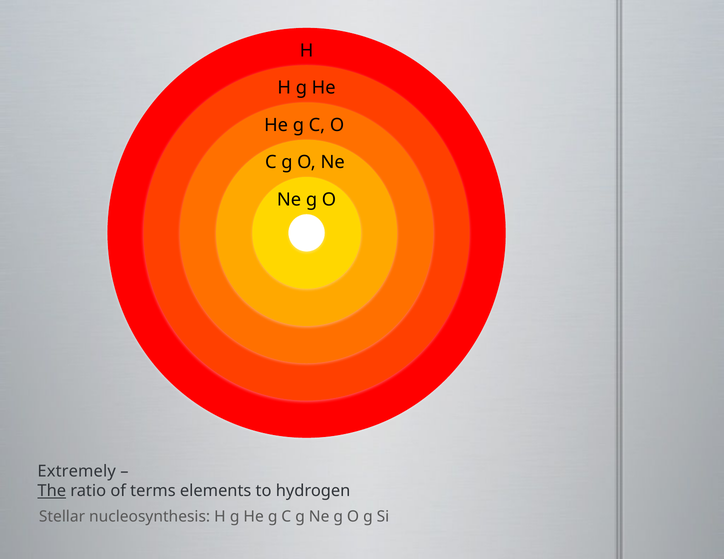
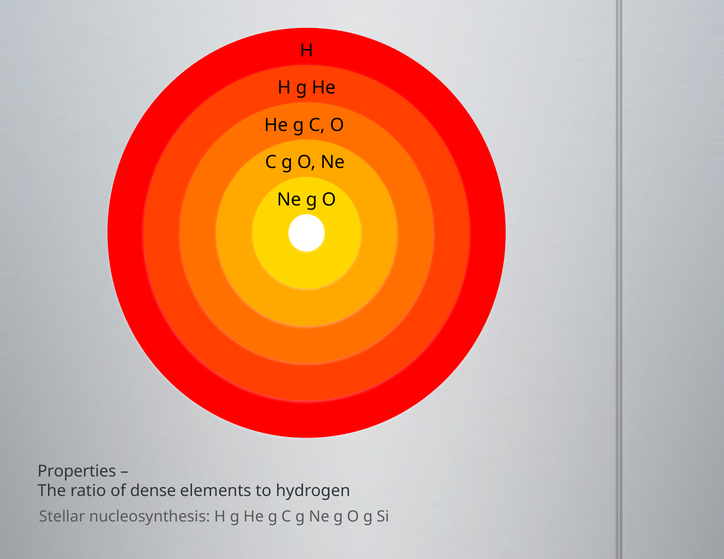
Extremely: Extremely -> Properties
The underline: present -> none
terms: terms -> dense
